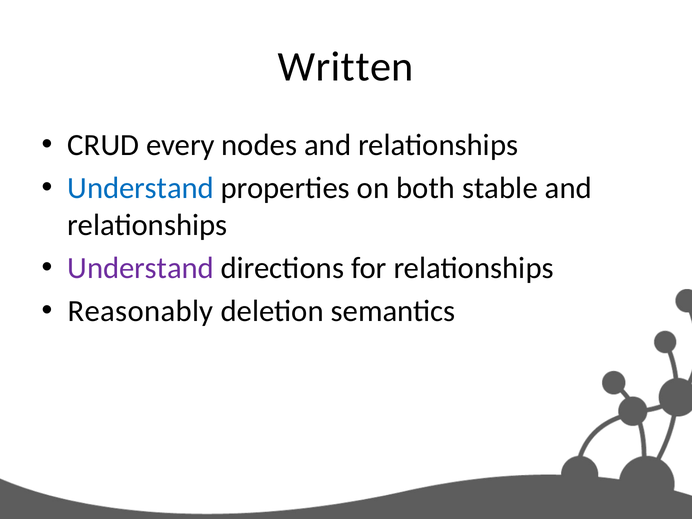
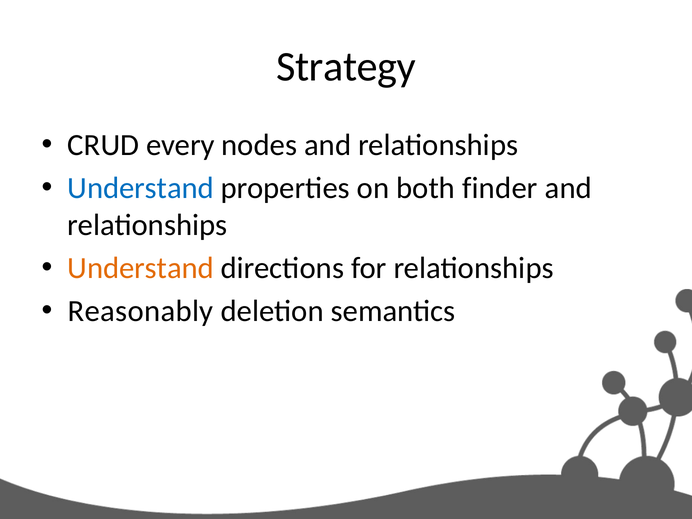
Written: Written -> Strategy
stable: stable -> finder
Understand at (141, 268) colour: purple -> orange
